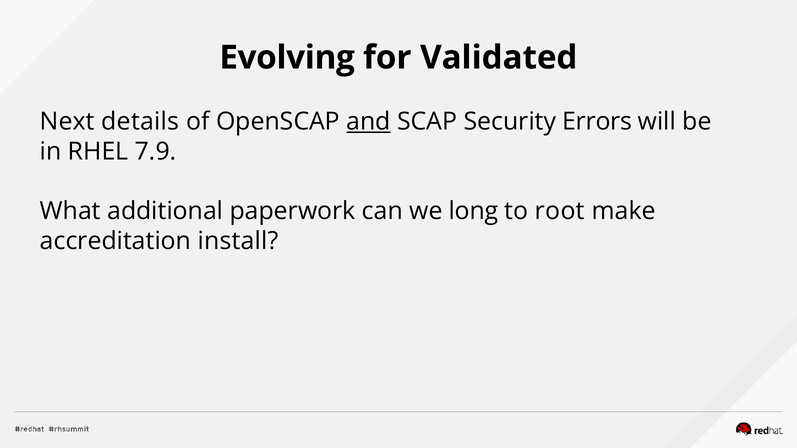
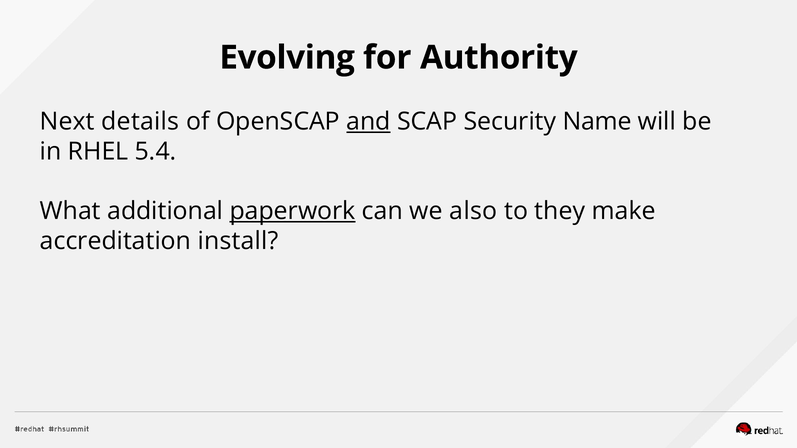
Validated: Validated -> Authority
Errors: Errors -> Name
7.9: 7.9 -> 5.4
paperwork underline: none -> present
long: long -> also
root: root -> they
